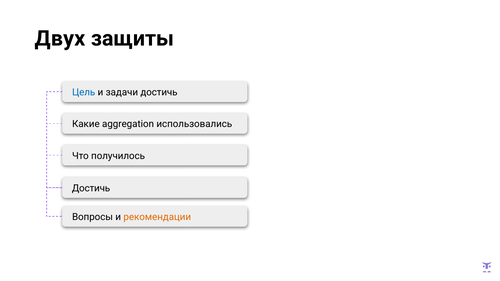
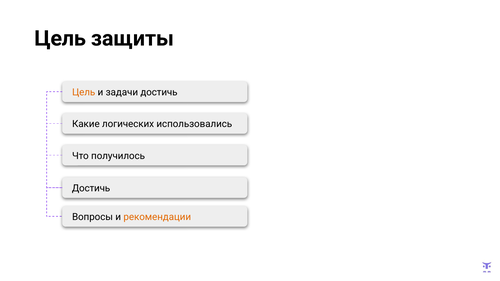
Двух at (60, 39): Двух -> Цель
Цель at (84, 92) colour: blue -> orange
aggregation: aggregation -> логических
